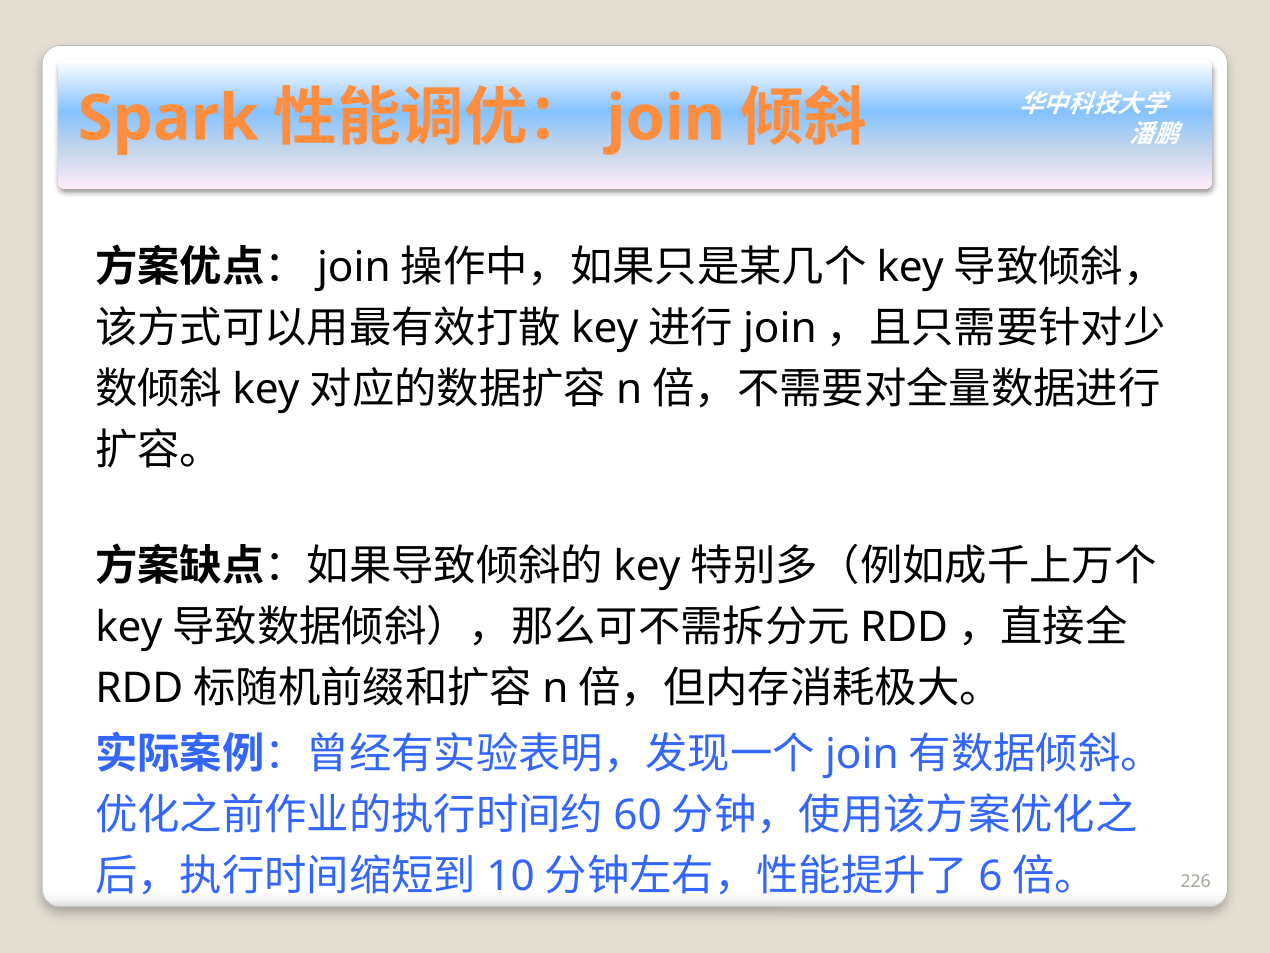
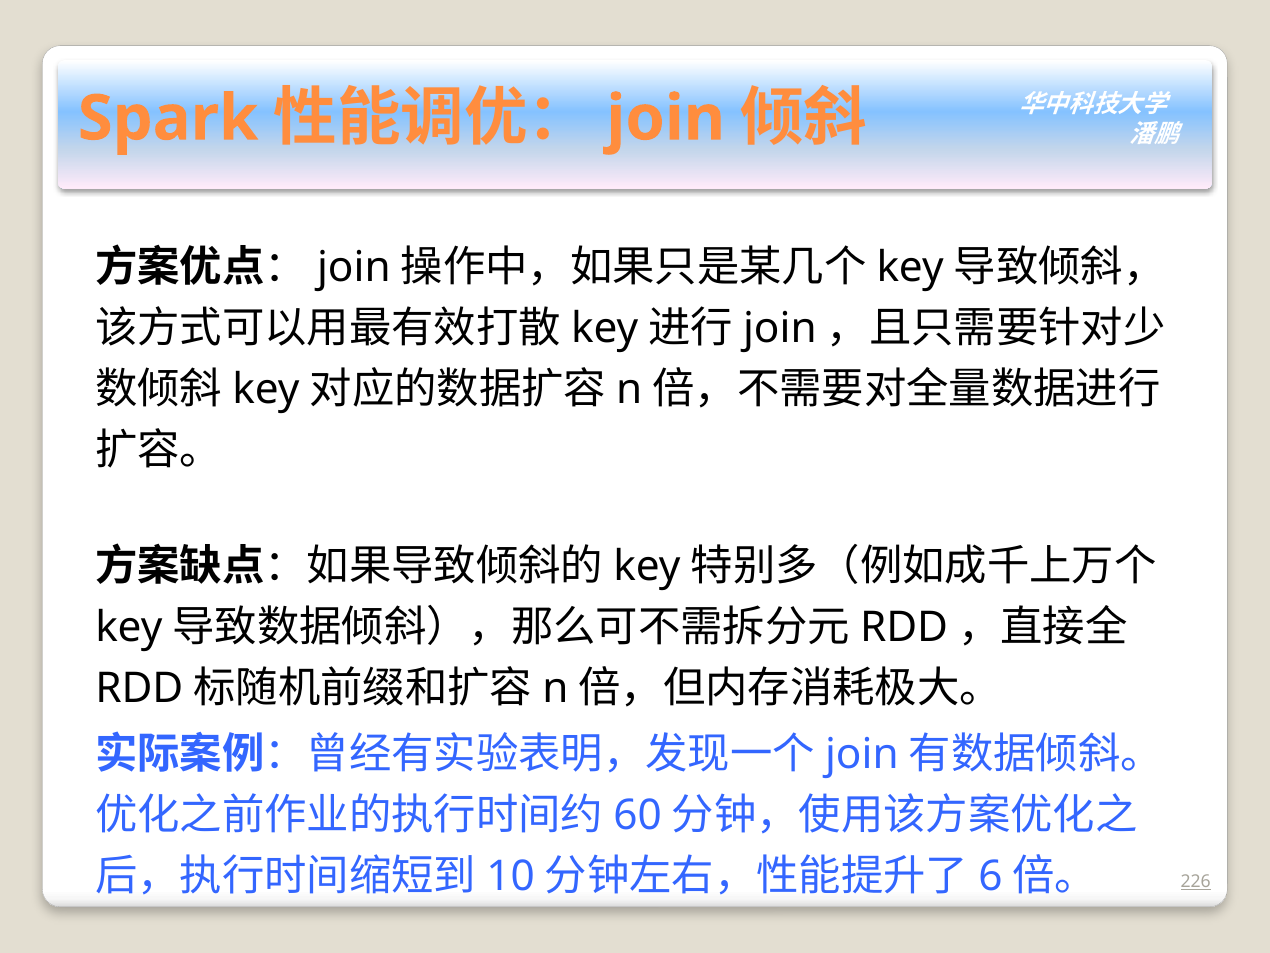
226 underline: none -> present
